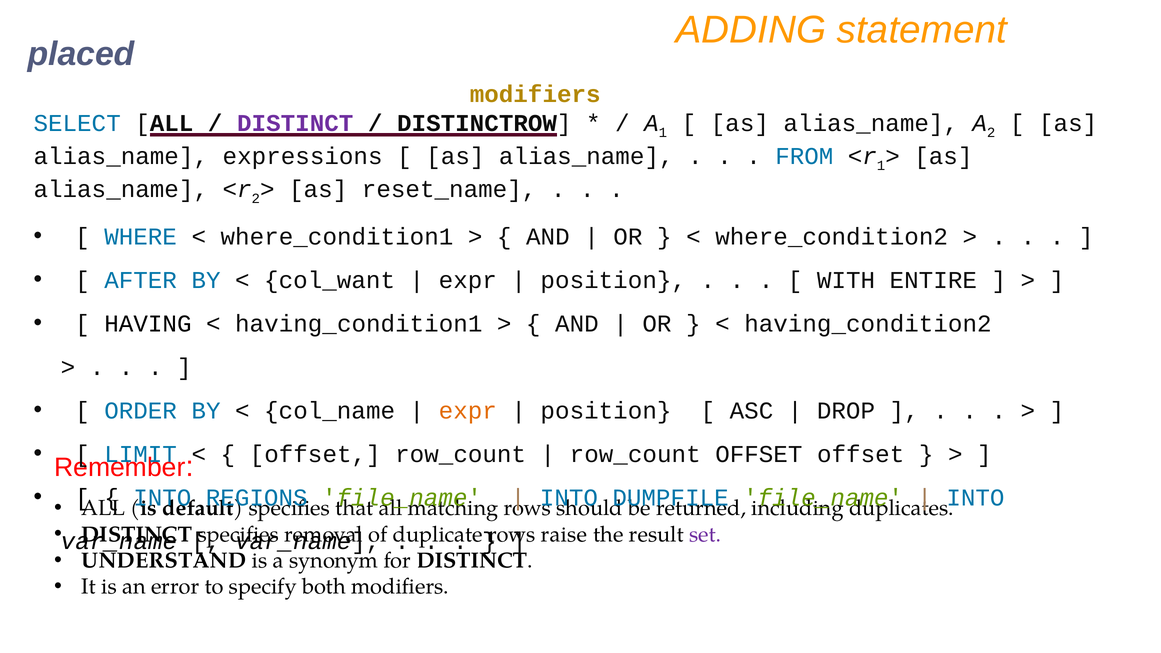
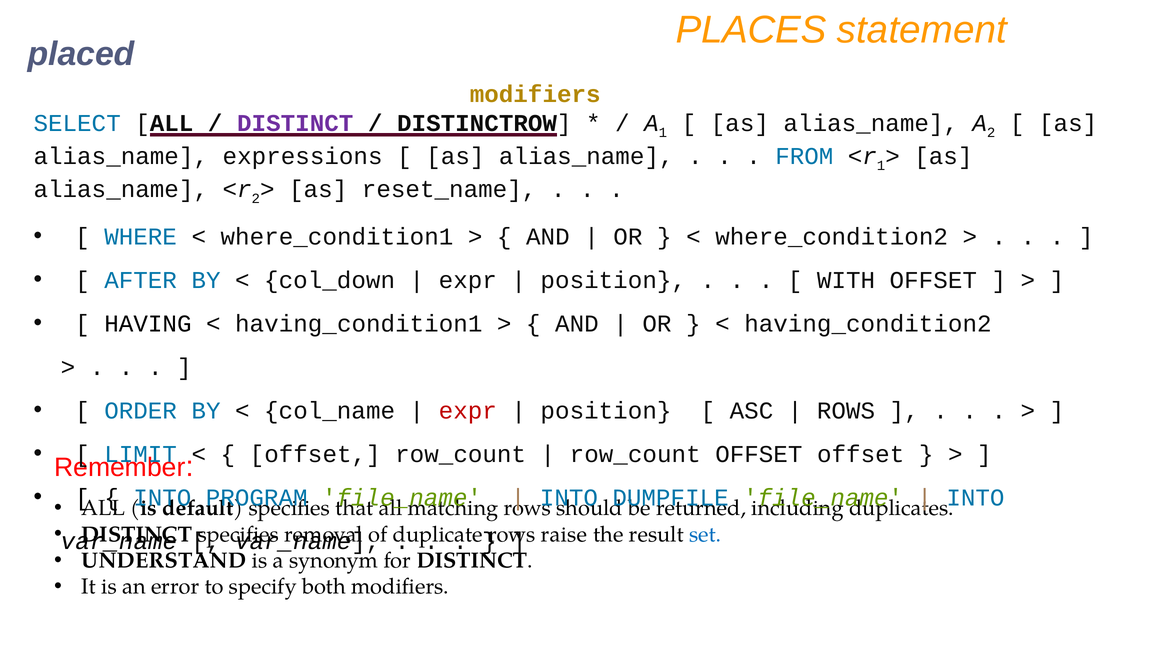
ADDING: ADDING -> PLACES
col_want: col_want -> col_down
WITH ENTIRE: ENTIRE -> OFFSET
expr at (468, 411) colour: orange -> red
DROP at (846, 411): DROP -> ROWS
REGIONS: REGIONS -> PROGRAM
set colour: purple -> blue
